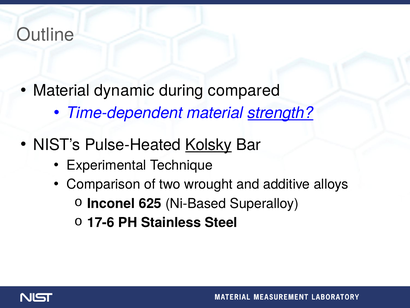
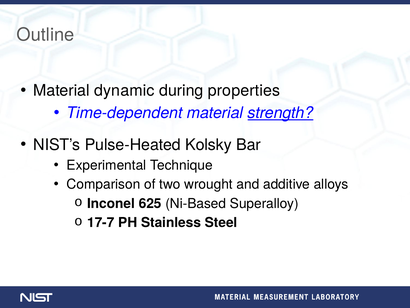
compared: compared -> properties
Kolsky underline: present -> none
17-6: 17-6 -> 17-7
